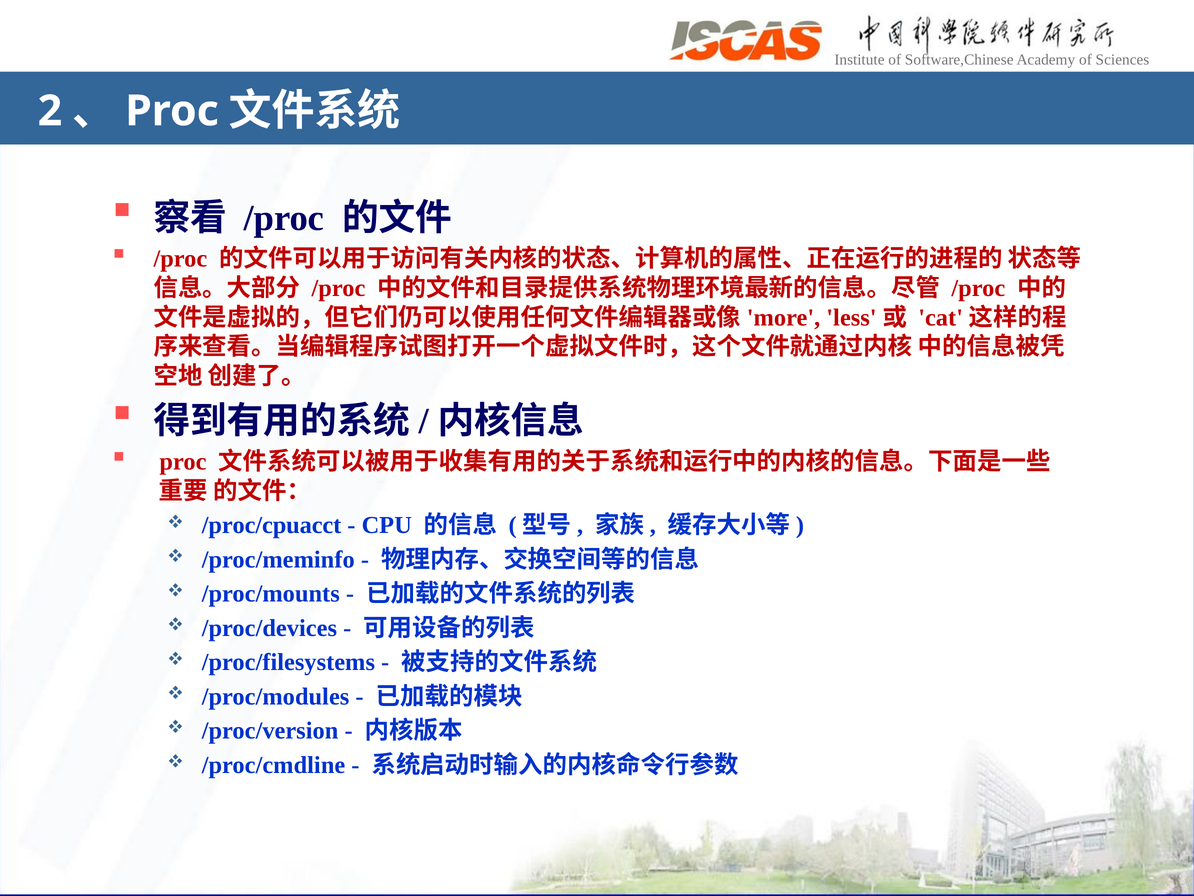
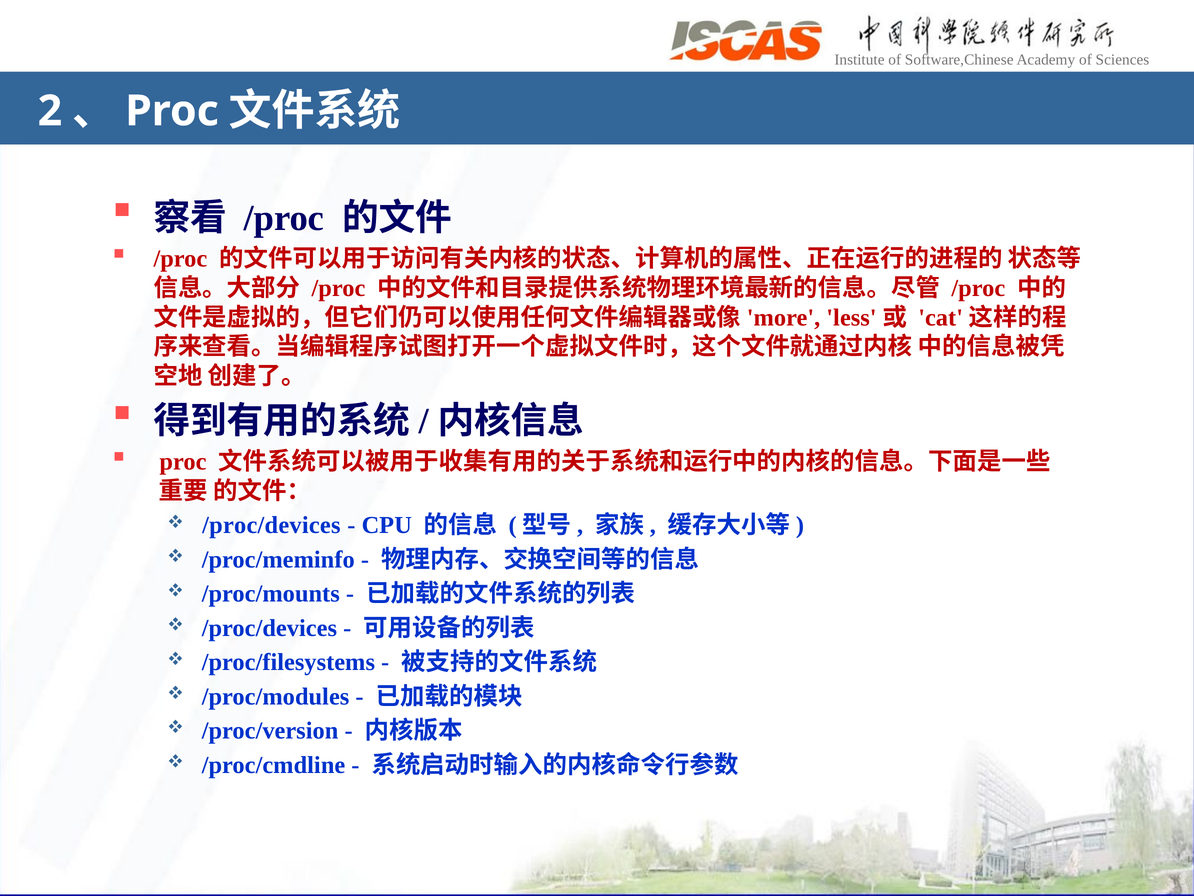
/proc/cpuacct at (272, 525): /proc/cpuacct -> /proc/devices
